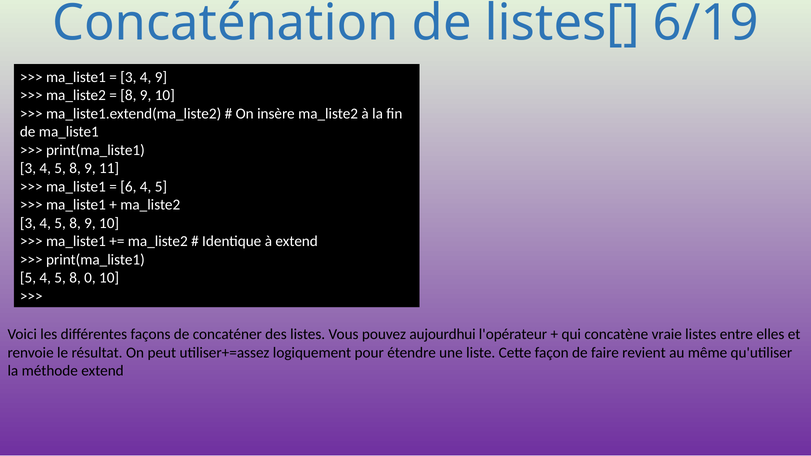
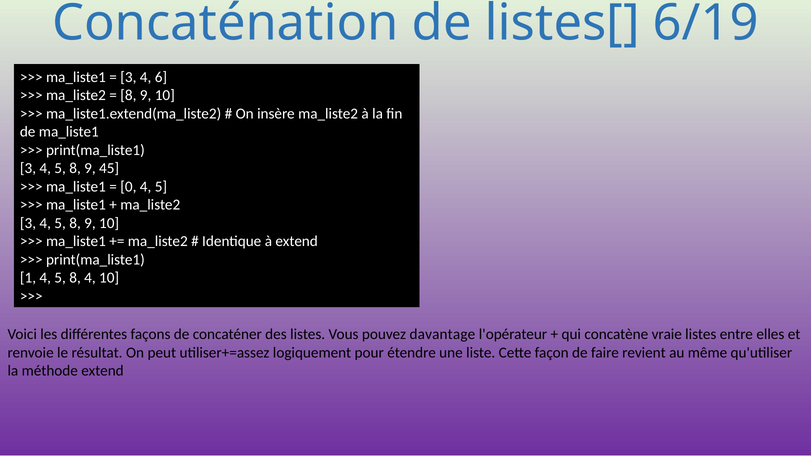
4 9: 9 -> 6
11: 11 -> 45
6: 6 -> 0
5 at (28, 278): 5 -> 1
8 0: 0 -> 4
aujourdhui: aujourdhui -> davantage
